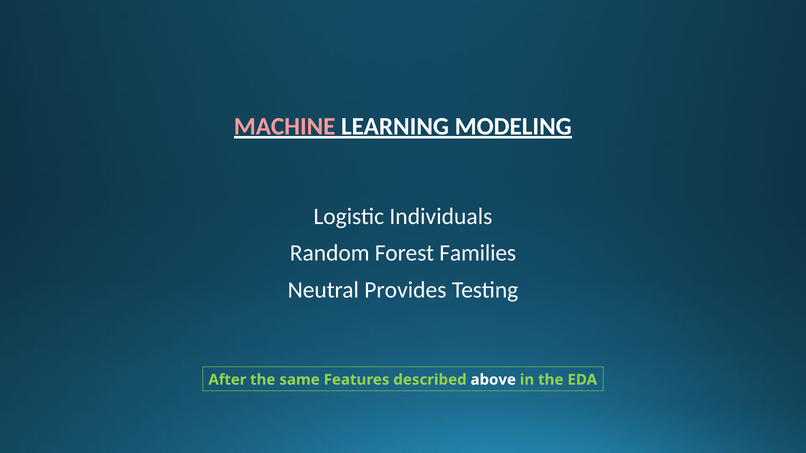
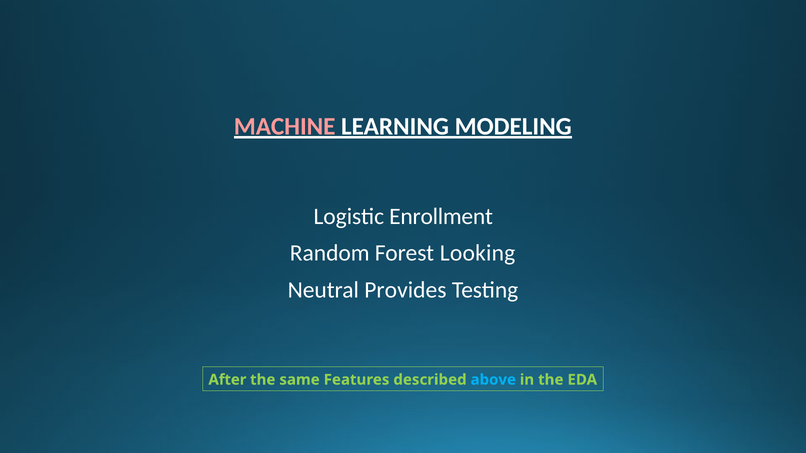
Individuals: Individuals -> Enrollment
Families: Families -> Looking
above colour: white -> light blue
